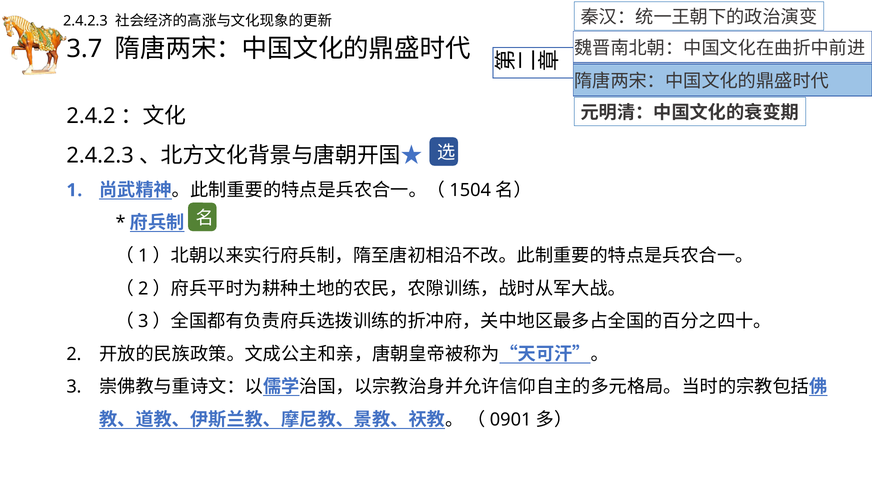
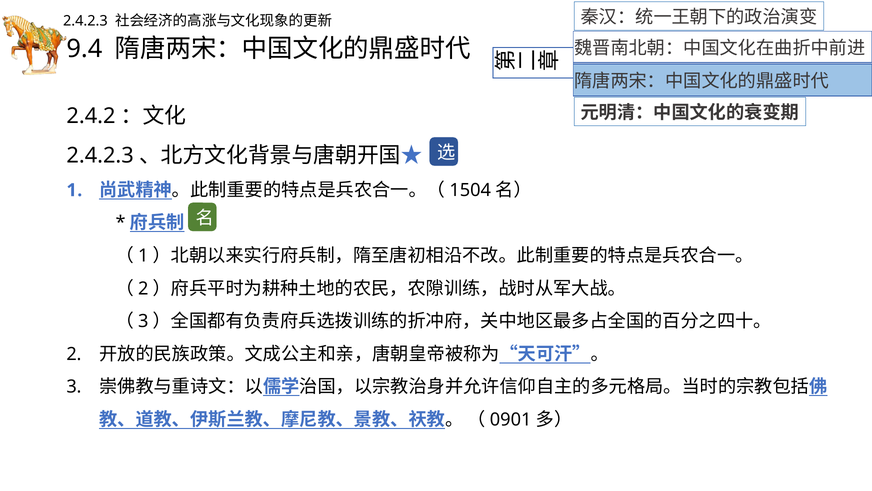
3.7: 3.7 -> 9.4
